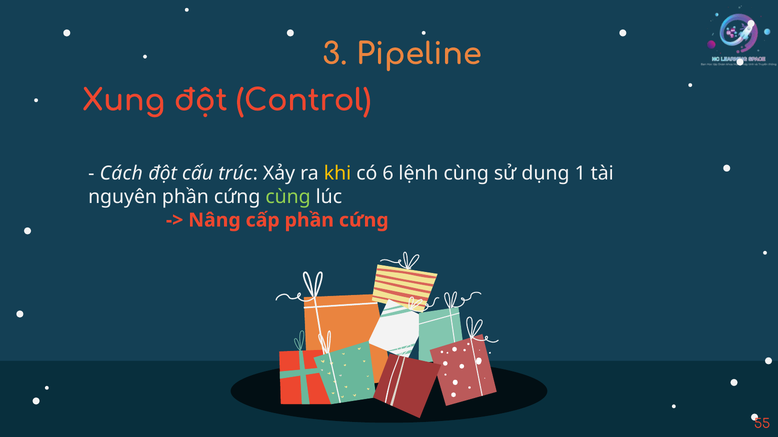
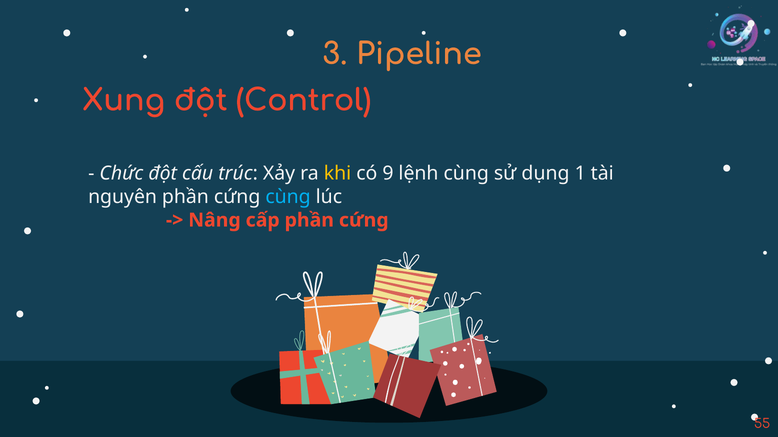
Cách: Cách -> Chức
6: 6 -> 9
cùng at (288, 197) colour: light green -> light blue
